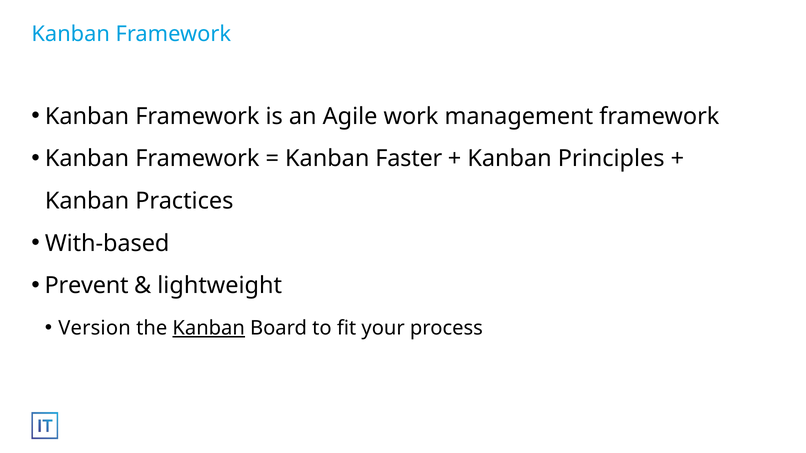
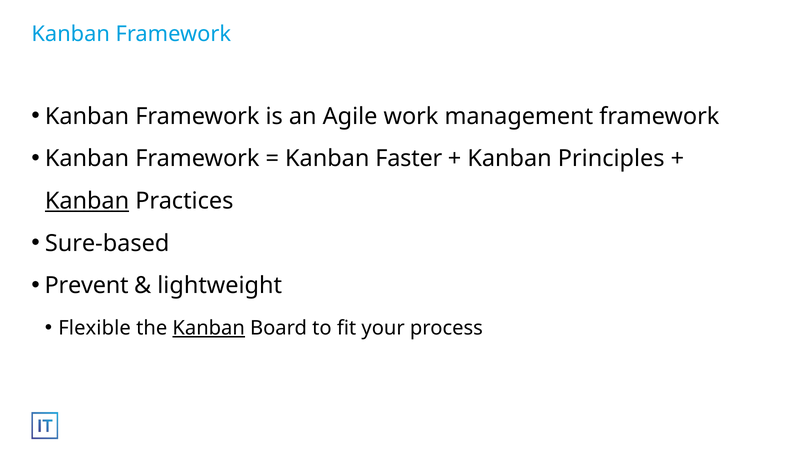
Kanban at (87, 201) underline: none -> present
With-based: With-based -> Sure-based
Version: Version -> Flexible
